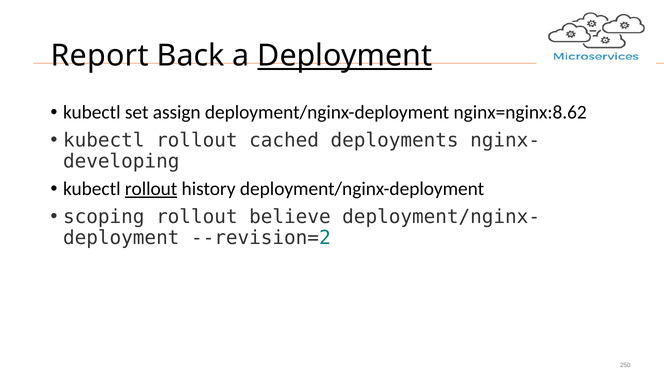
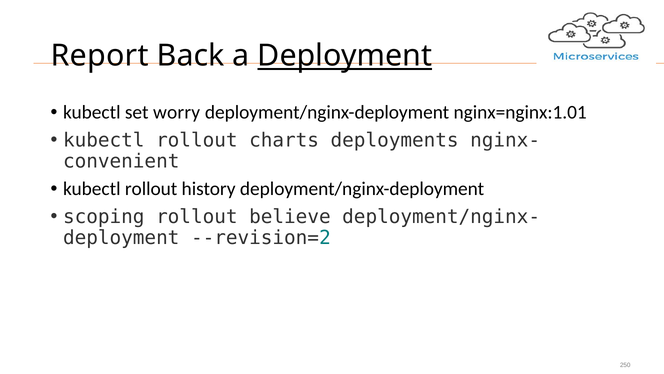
assign: assign -> worry
nginx=nginx:8.62: nginx=nginx:8.62 -> nginx=nginx:1.01
cached: cached -> charts
developing: developing -> convenient
rollout at (151, 189) underline: present -> none
